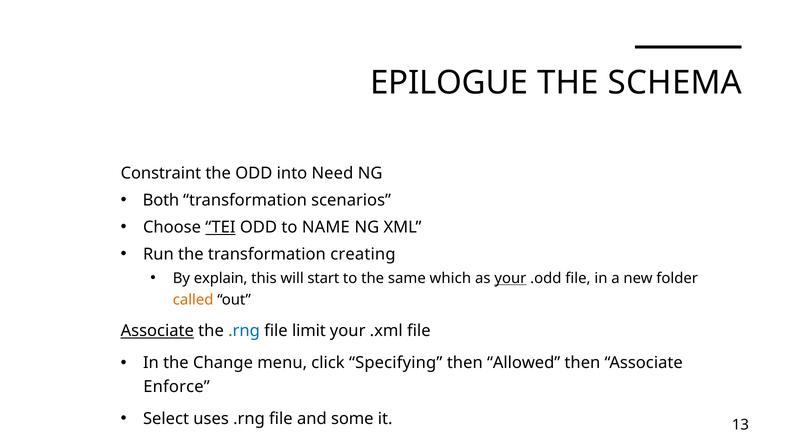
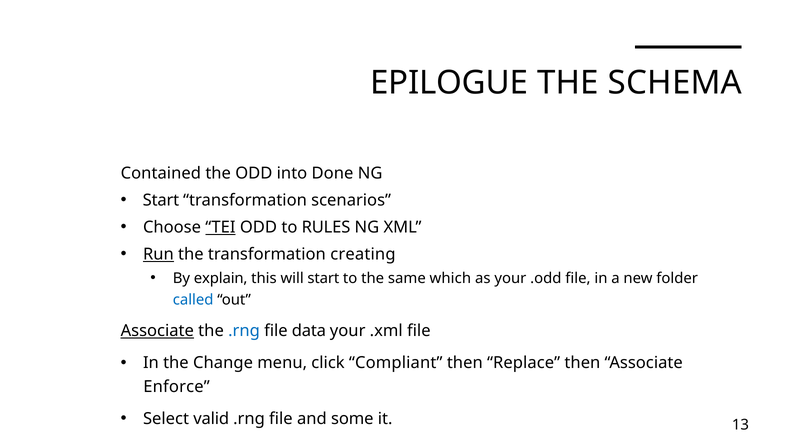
Constraint: Constraint -> Contained
Need: Need -> Done
Both at (161, 201): Both -> Start
NAME: NAME -> RULES
Run underline: none -> present
your at (510, 279) underline: present -> none
called colour: orange -> blue
limit: limit -> data
Specifying: Specifying -> Compliant
Allowed: Allowed -> Replace
uses: uses -> valid
